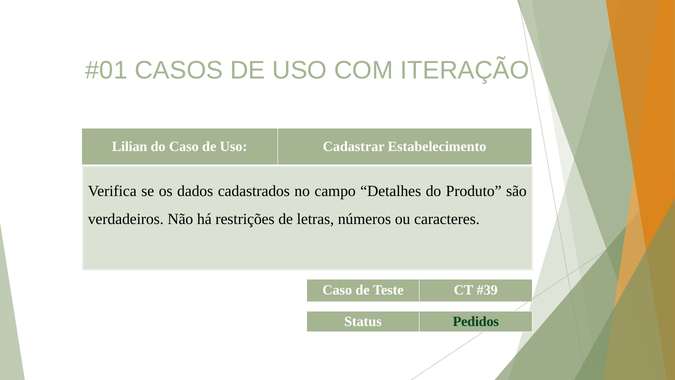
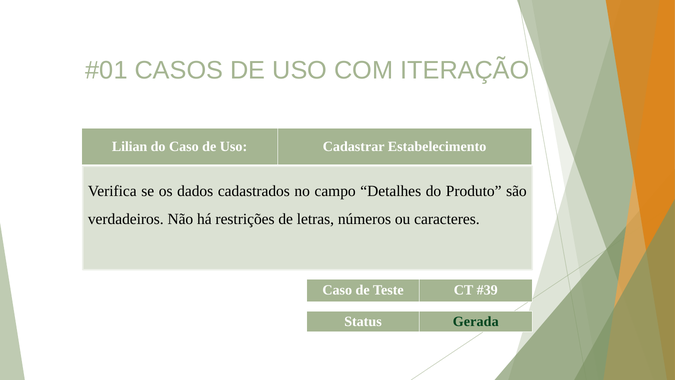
Pedidos: Pedidos -> Gerada
